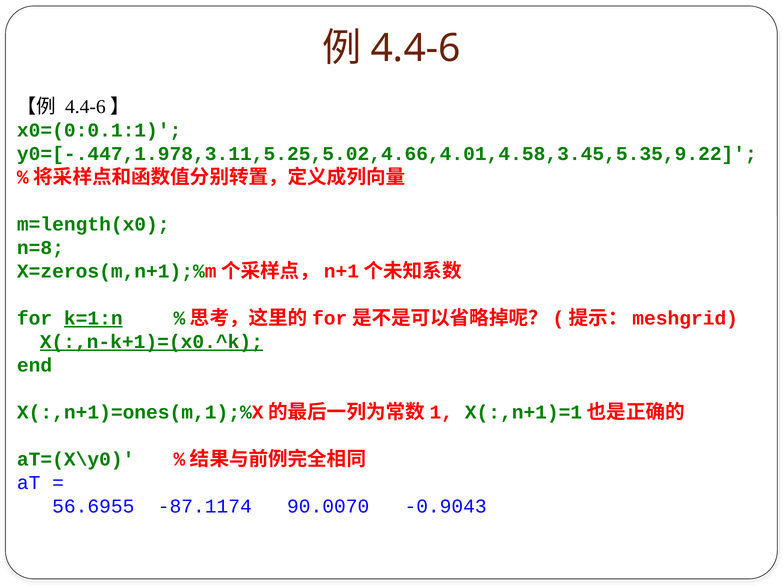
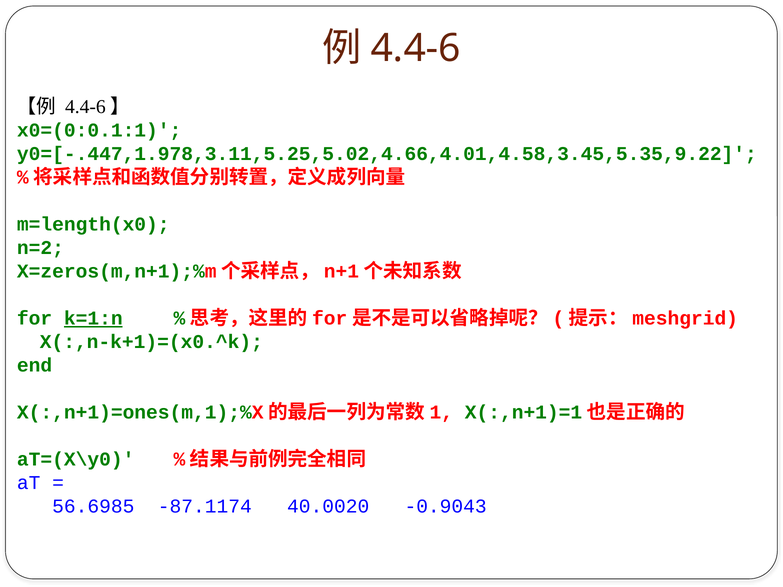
n=8: n=8 -> n=2
X(:,n-k+1)=(x0.^k underline: present -> none
56.6955: 56.6955 -> 56.6985
90.0070: 90.0070 -> 40.0020
